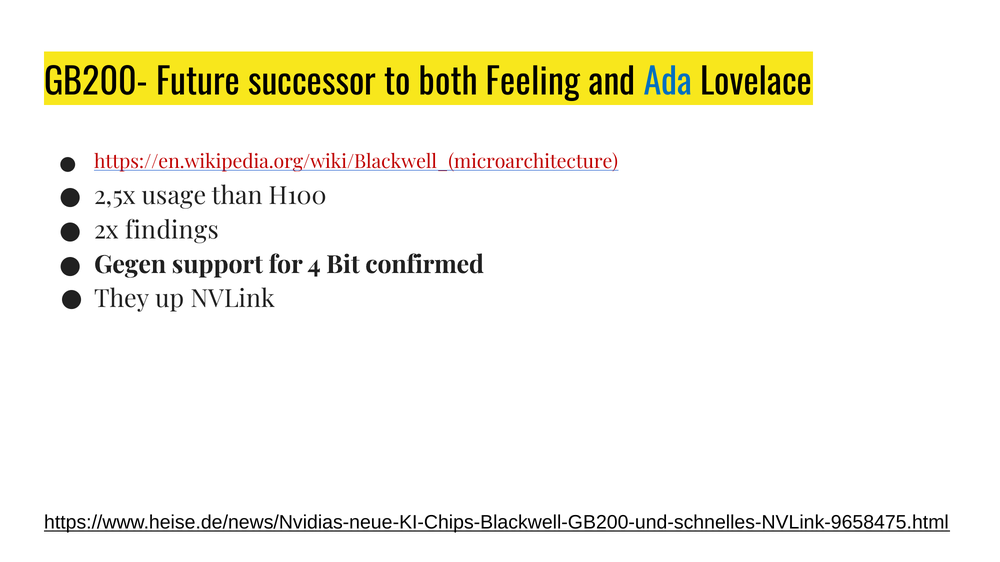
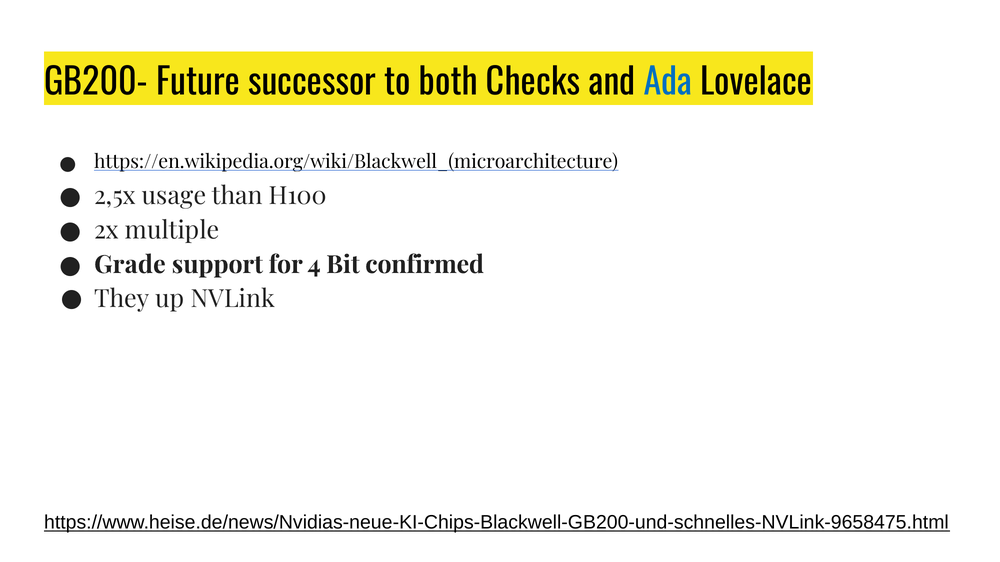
Feeling: Feeling -> Checks
https://en.wikipedia.org/wiki/Blackwell_(microarchitecture colour: red -> black
findings: findings -> multiple
Gegen: Gegen -> Grade
